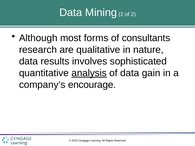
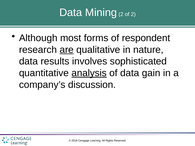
consultants: consultants -> respondent
are underline: none -> present
encourage: encourage -> discussion
